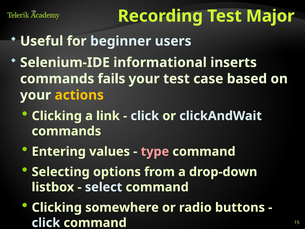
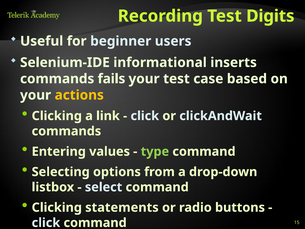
Major: Major -> Digits
type colour: pink -> light green
somewhere: somewhere -> statements
